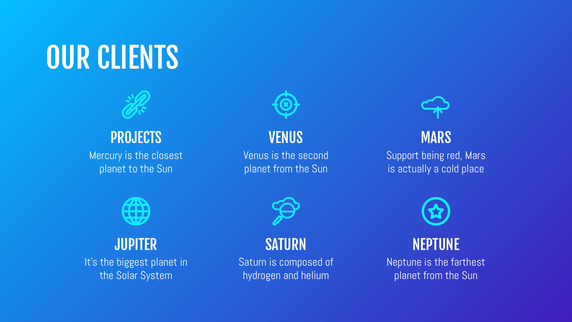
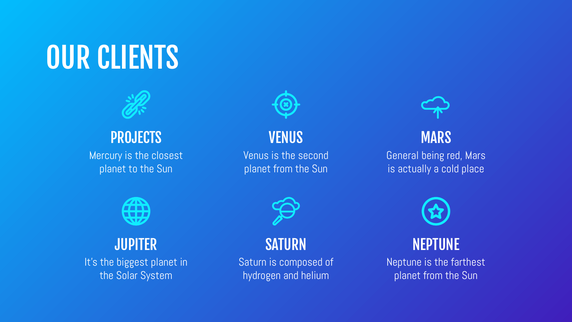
Support: Support -> General
